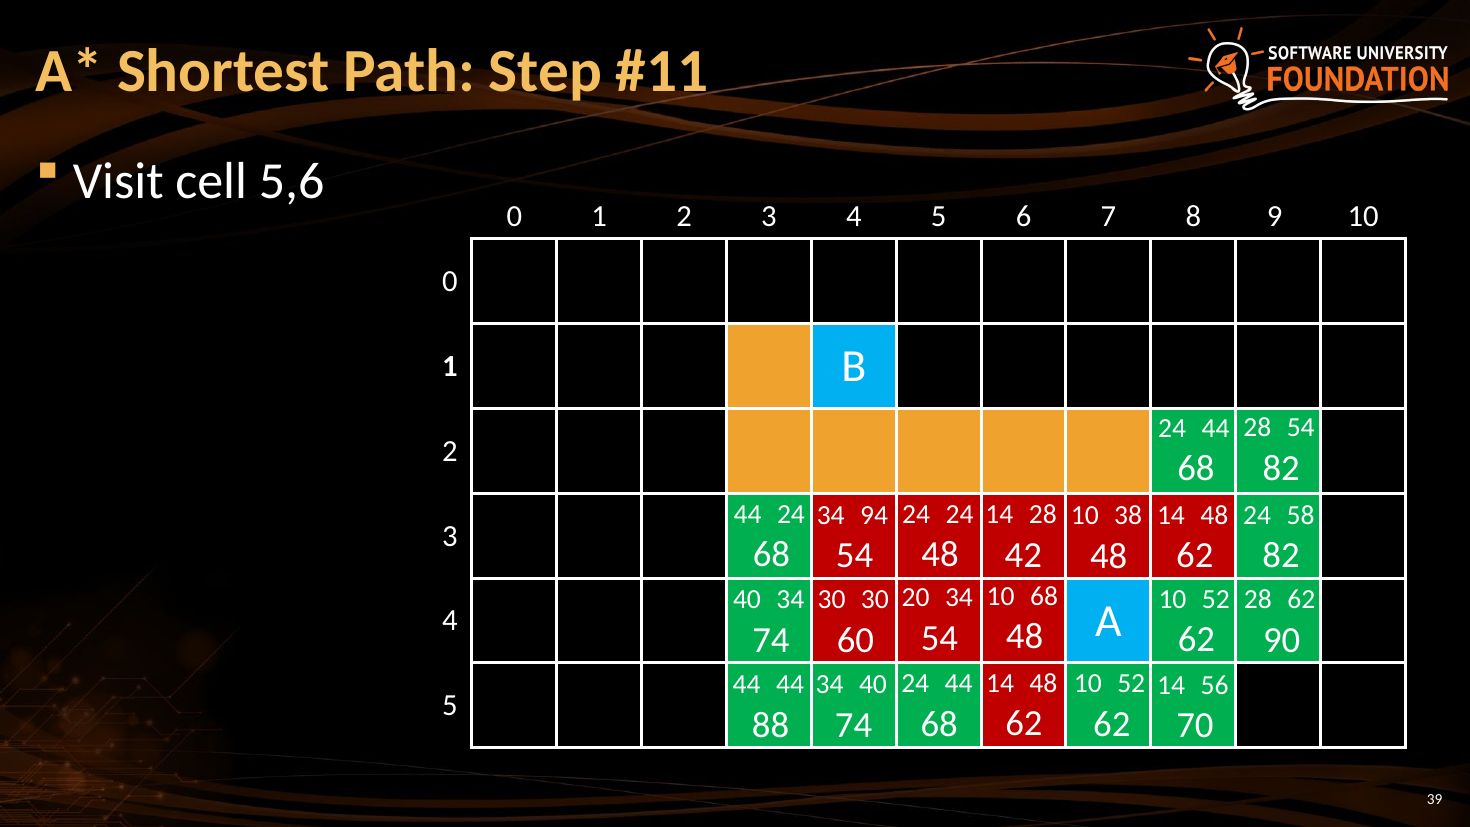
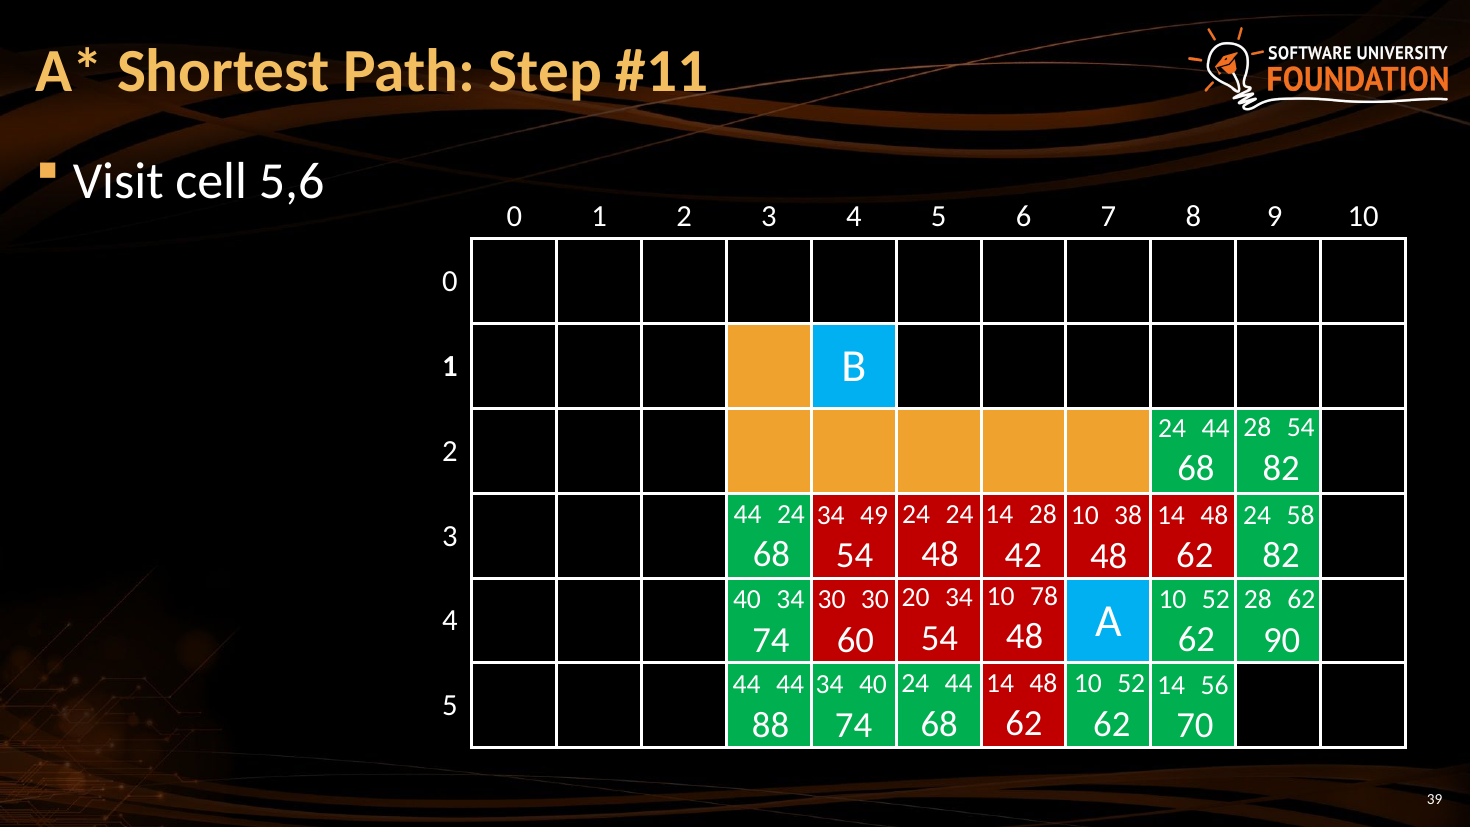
94: 94 -> 49
10 68: 68 -> 78
